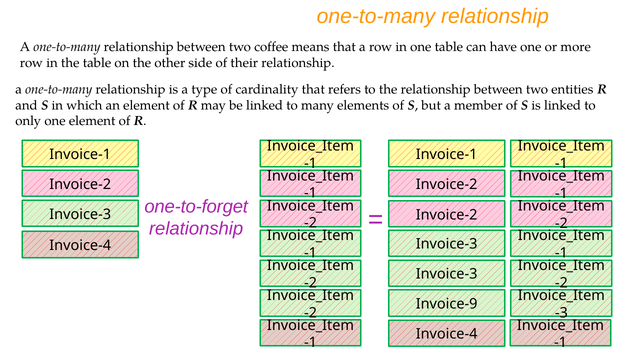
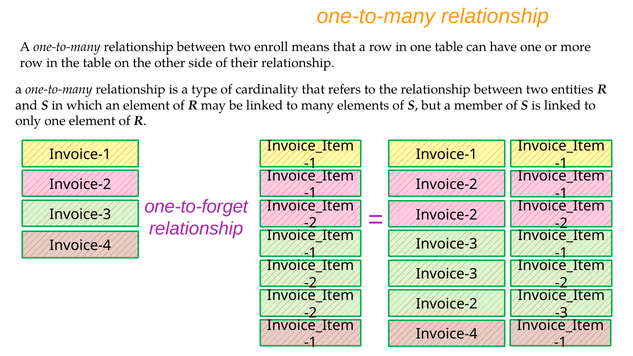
coffee: coffee -> enroll
Invoice-9 at (447, 304): Invoice-9 -> Invoice-2
